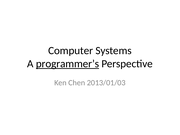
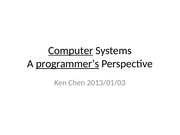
Computer underline: none -> present
